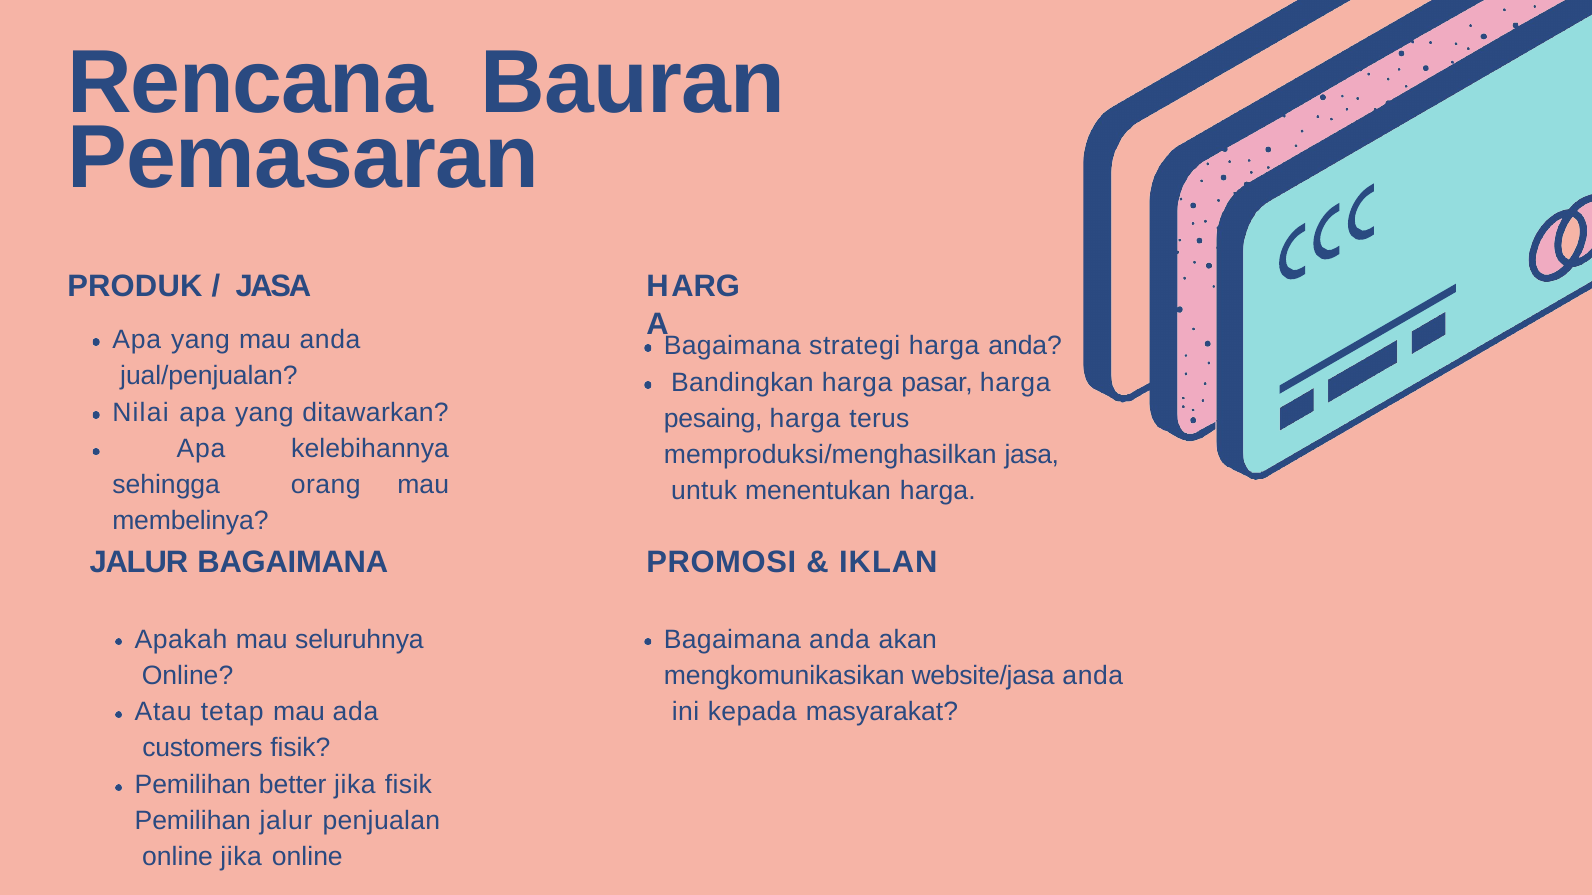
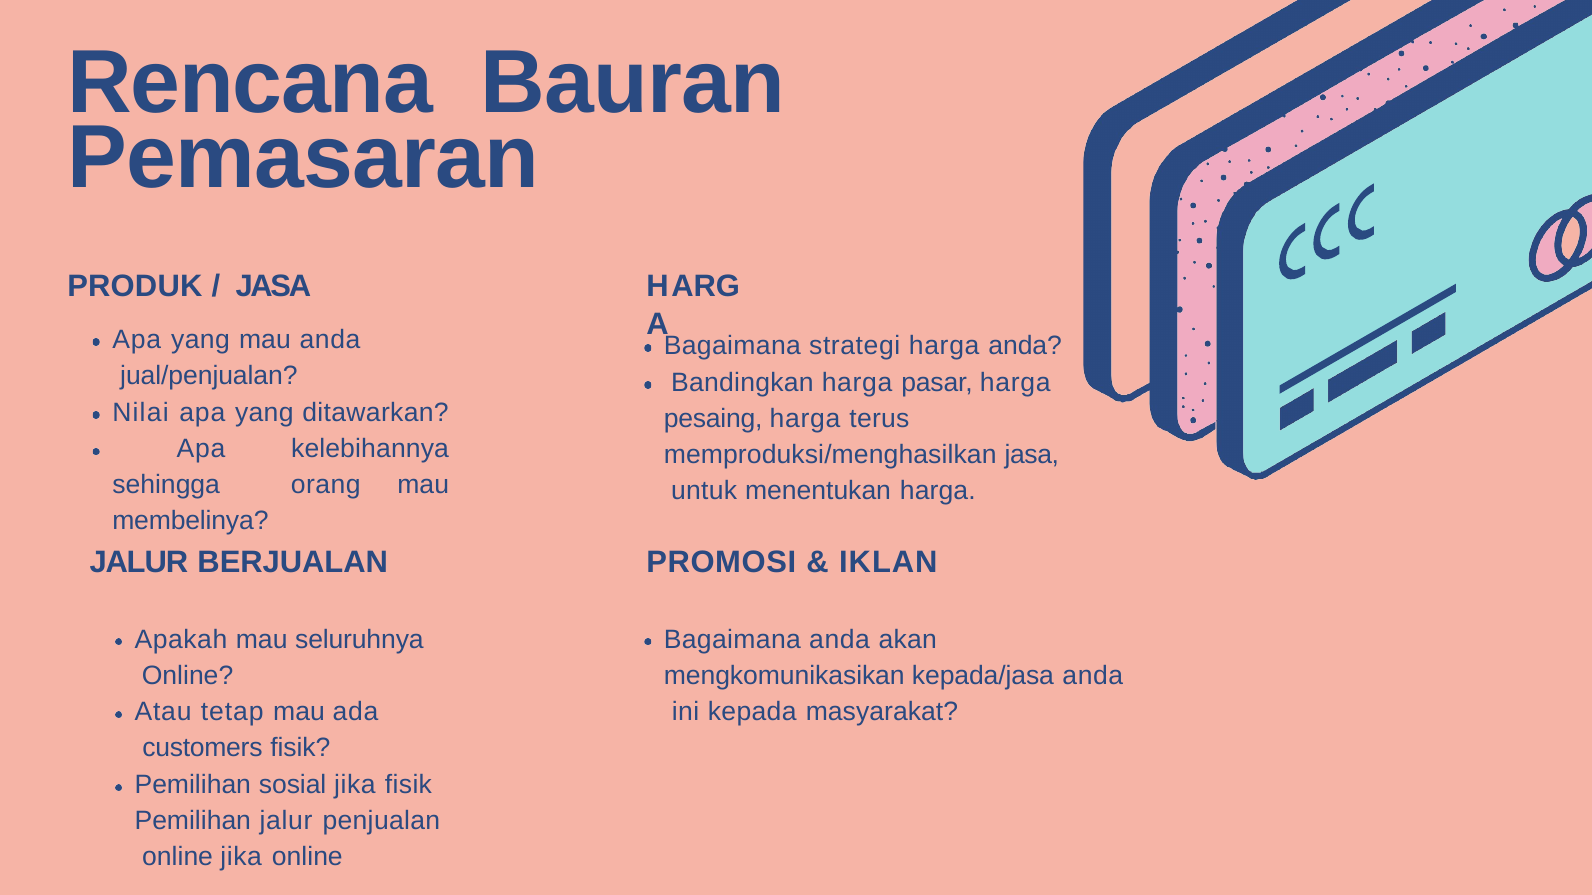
JALUR BAGAIMANA: BAGAIMANA -> BERJUALAN
website/jasa: website/jasa -> kepada/jasa
better: better -> sosial
